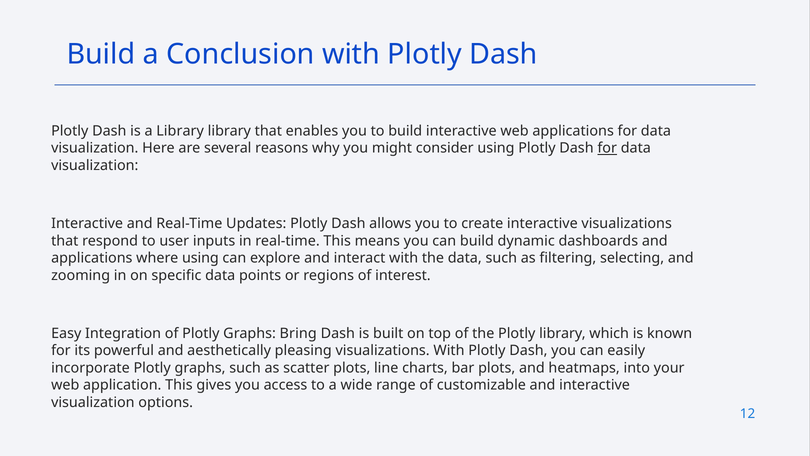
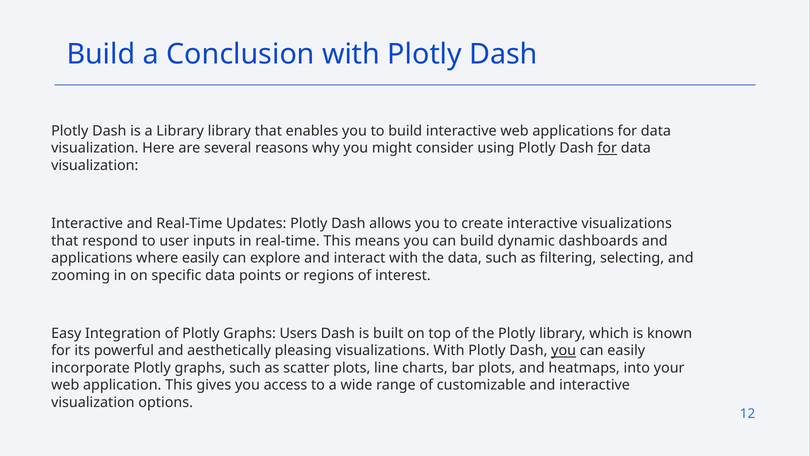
where using: using -> easily
Bring: Bring -> Users
you at (564, 350) underline: none -> present
